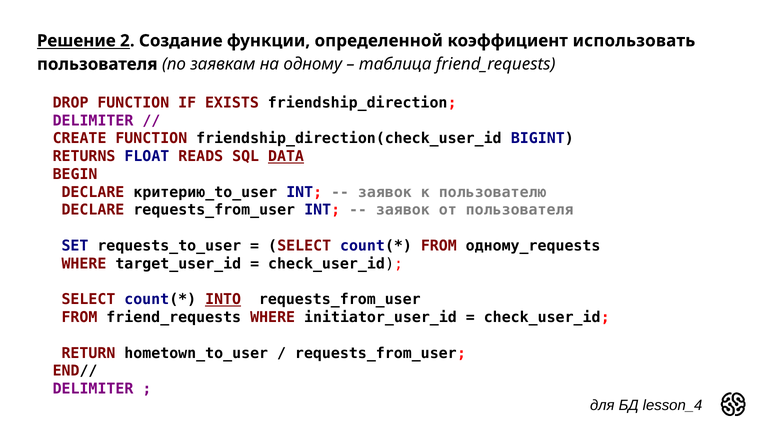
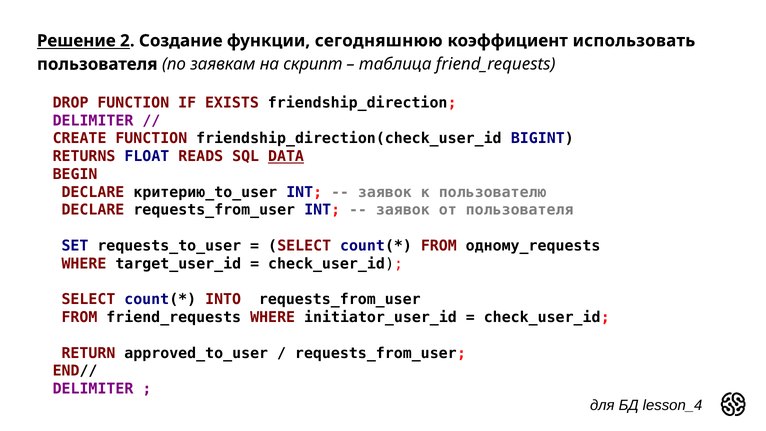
определенной: определенной -> сегодняшнюю
одному: одному -> скрипт
INTO underline: present -> none
hometown_to_user: hometown_to_user -> approved_to_user
